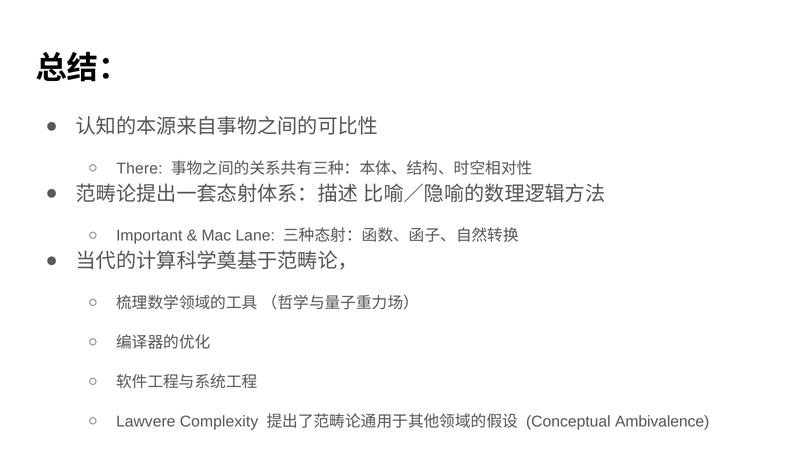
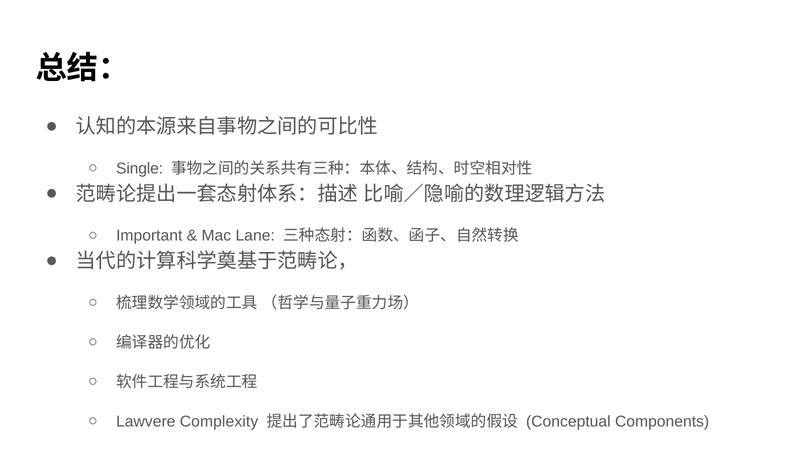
There: There -> Single
Ambivalence: Ambivalence -> Components
